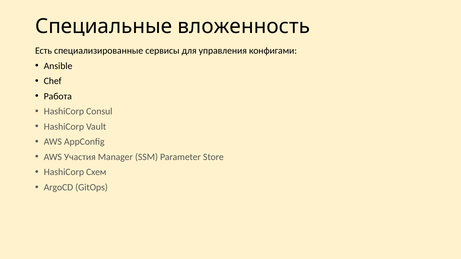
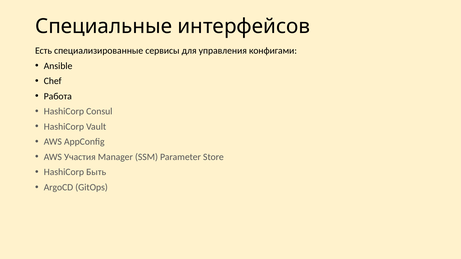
вложенность: вложенность -> интерфейсов
Схем: Схем -> Быть
